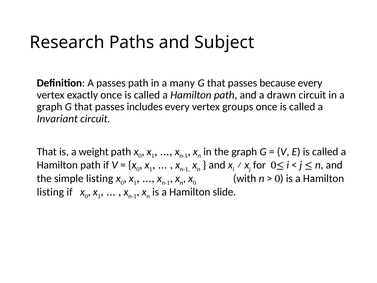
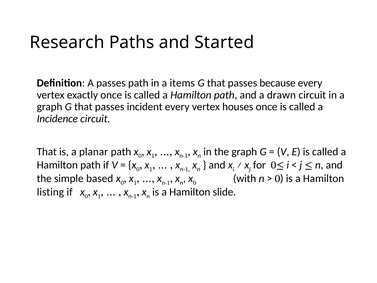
Subject: Subject -> Started
many: many -> items
includes: includes -> incident
groups: groups -> houses
Invariant: Invariant -> Incidence
weight: weight -> planar
simple listing: listing -> based
